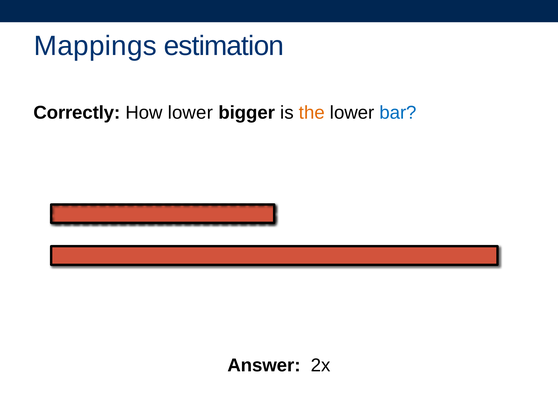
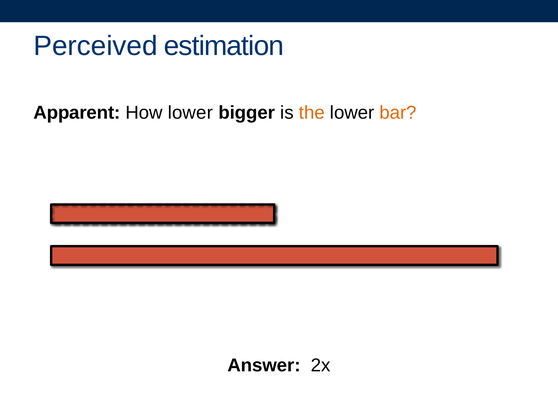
Mappings: Mappings -> Perceived
Correctly: Correctly -> Apparent
bar colour: blue -> orange
